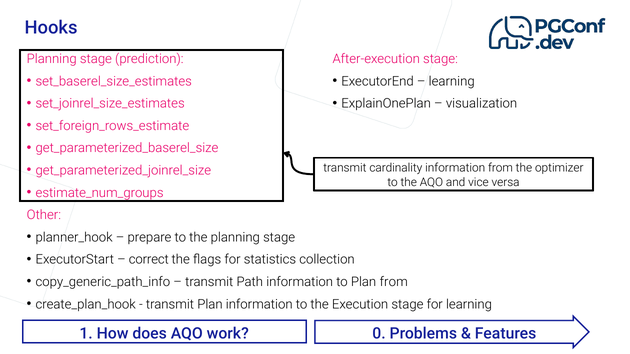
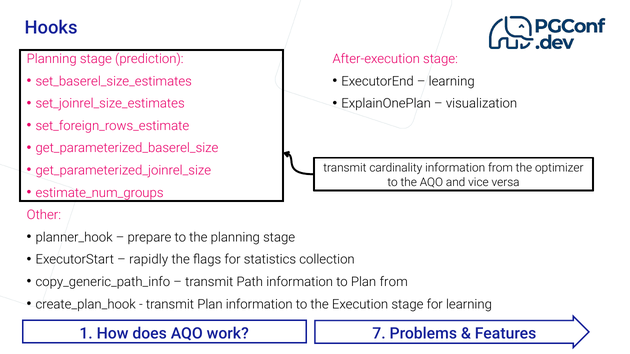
correct: correct -> rapidly
0: 0 -> 7
